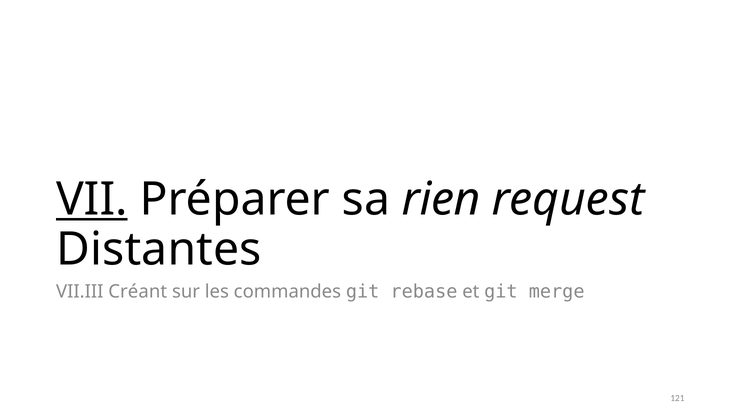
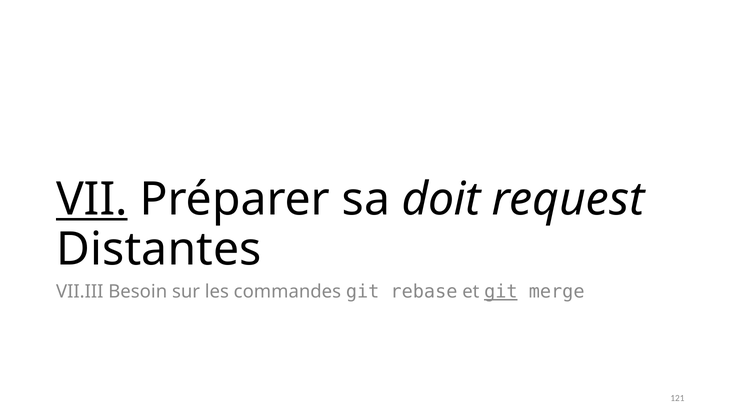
rien: rien -> doit
Créant: Créant -> Besoin
git at (501, 292) underline: none -> present
